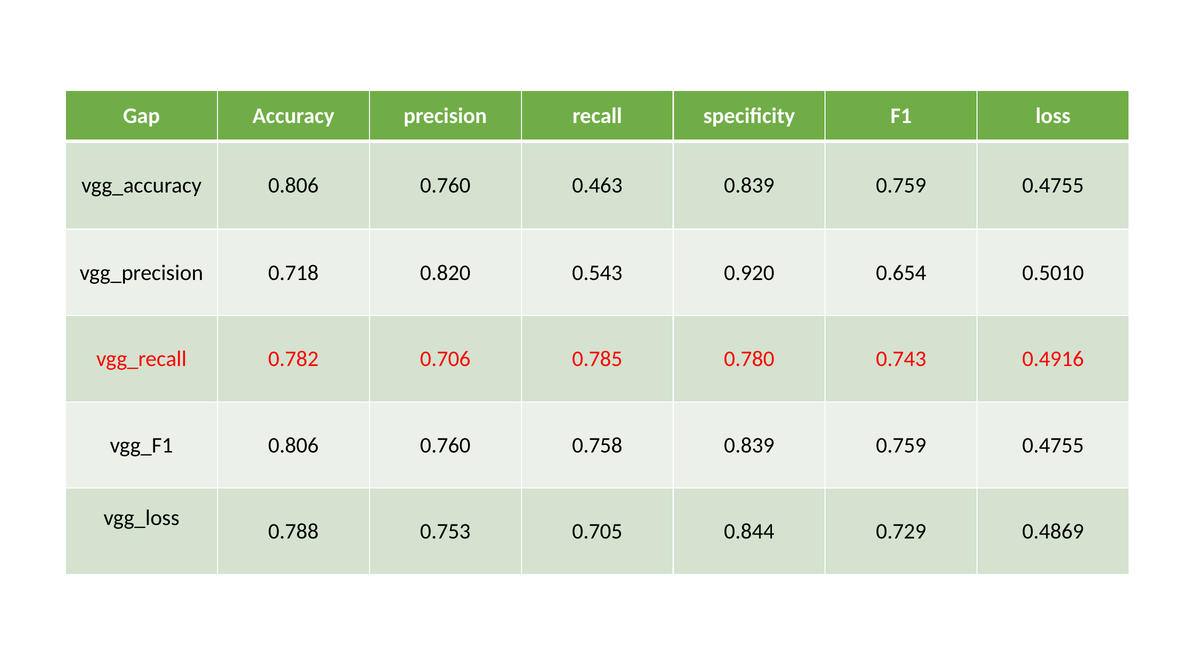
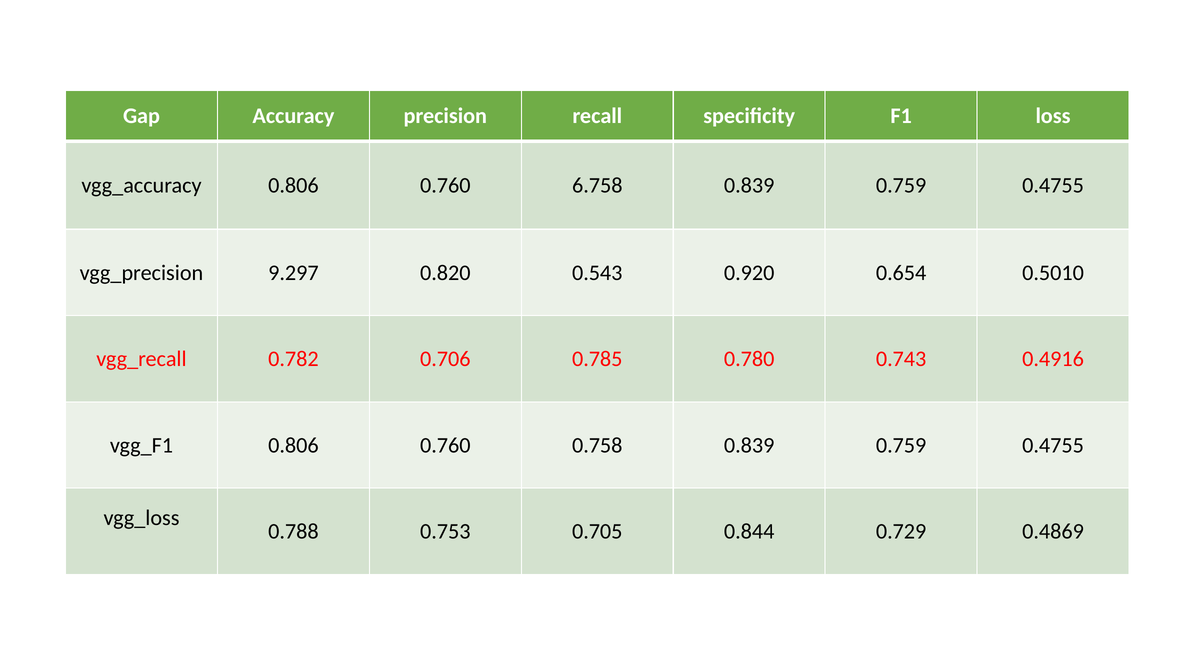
0.463: 0.463 -> 6.758
0.718: 0.718 -> 9.297
